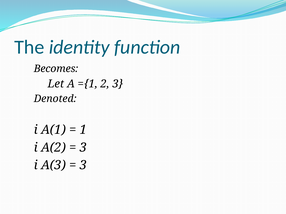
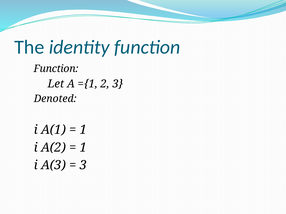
Becomes at (56, 69): Becomes -> Function
3 at (83, 148): 3 -> 1
